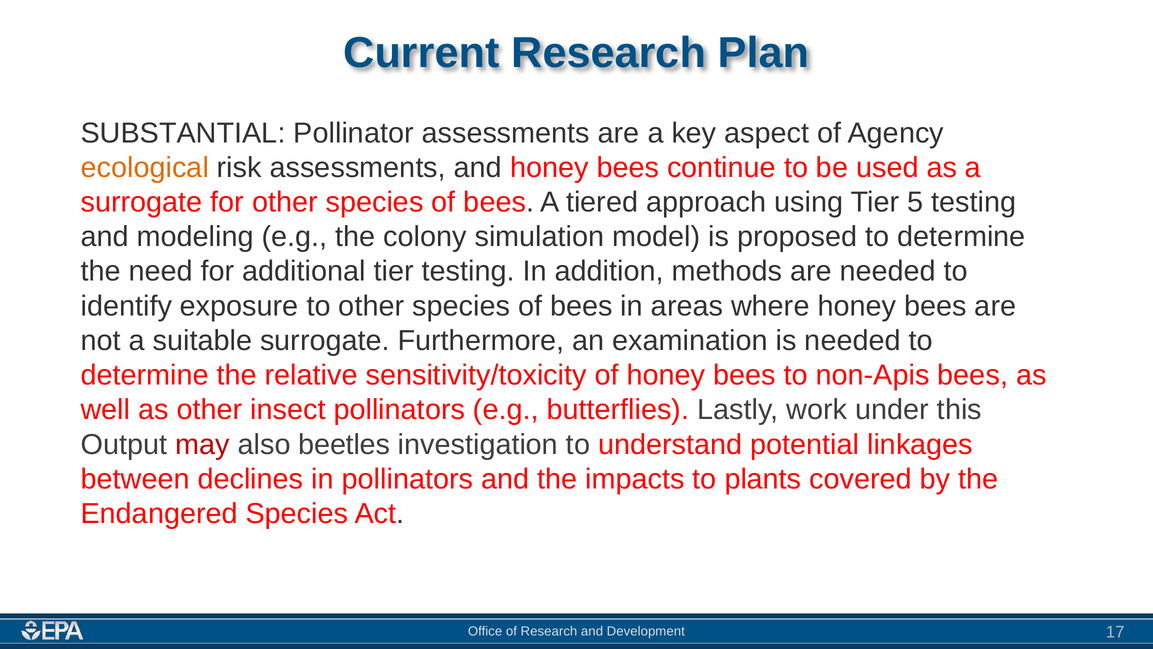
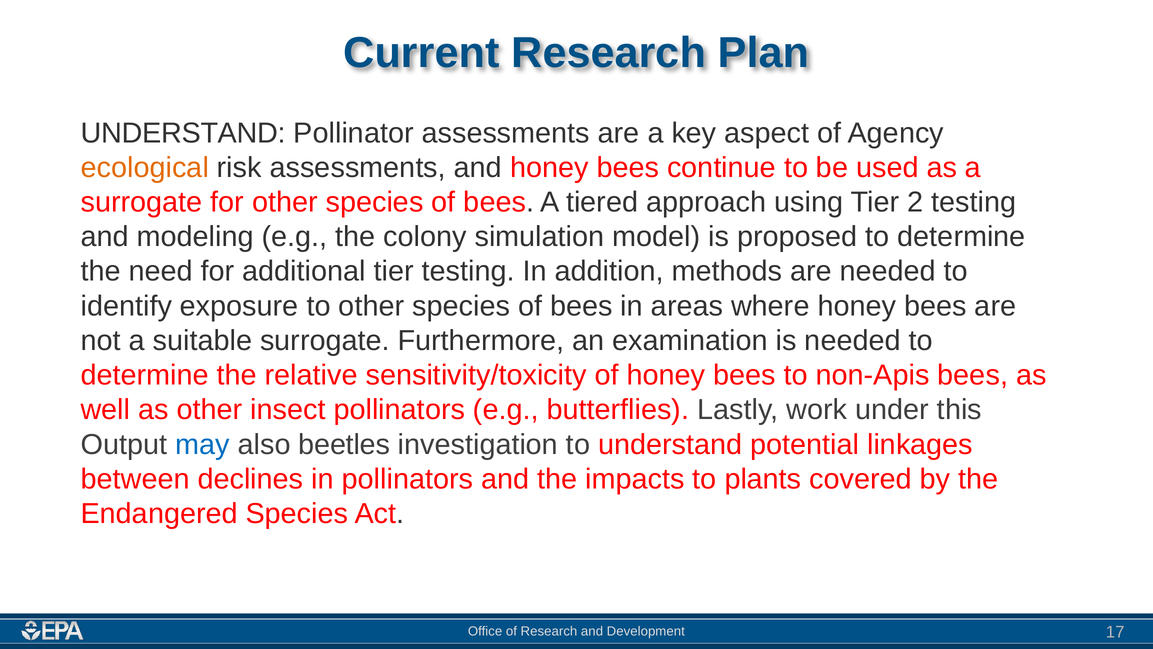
SUBSTANTIAL at (183, 133): SUBSTANTIAL -> UNDERSTAND
5: 5 -> 2
may colour: red -> blue
